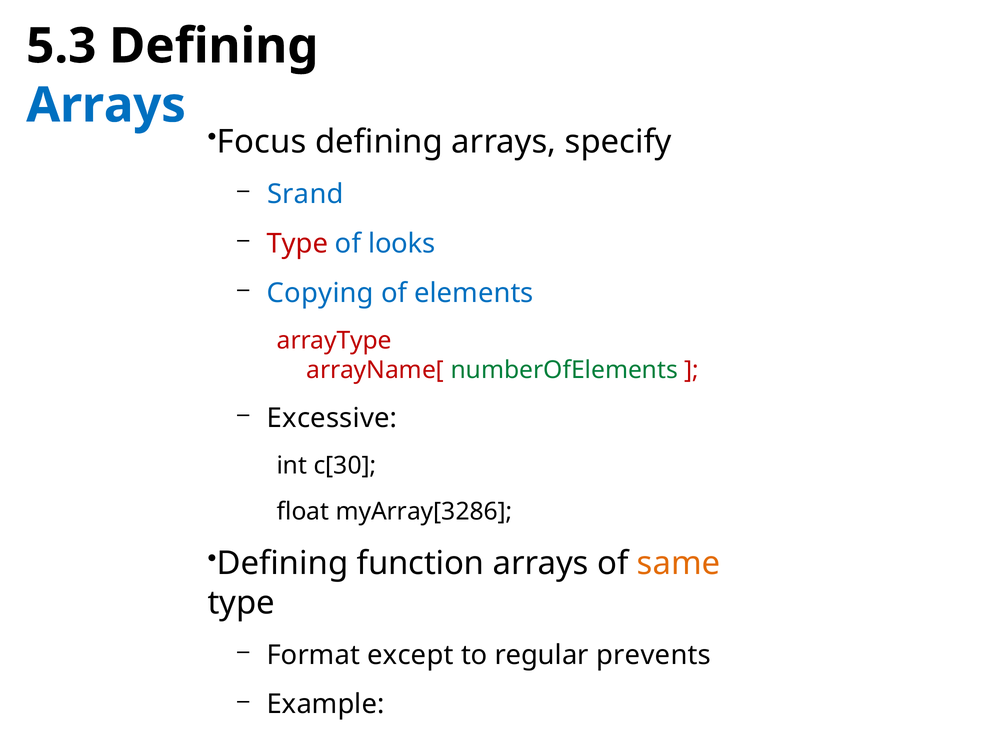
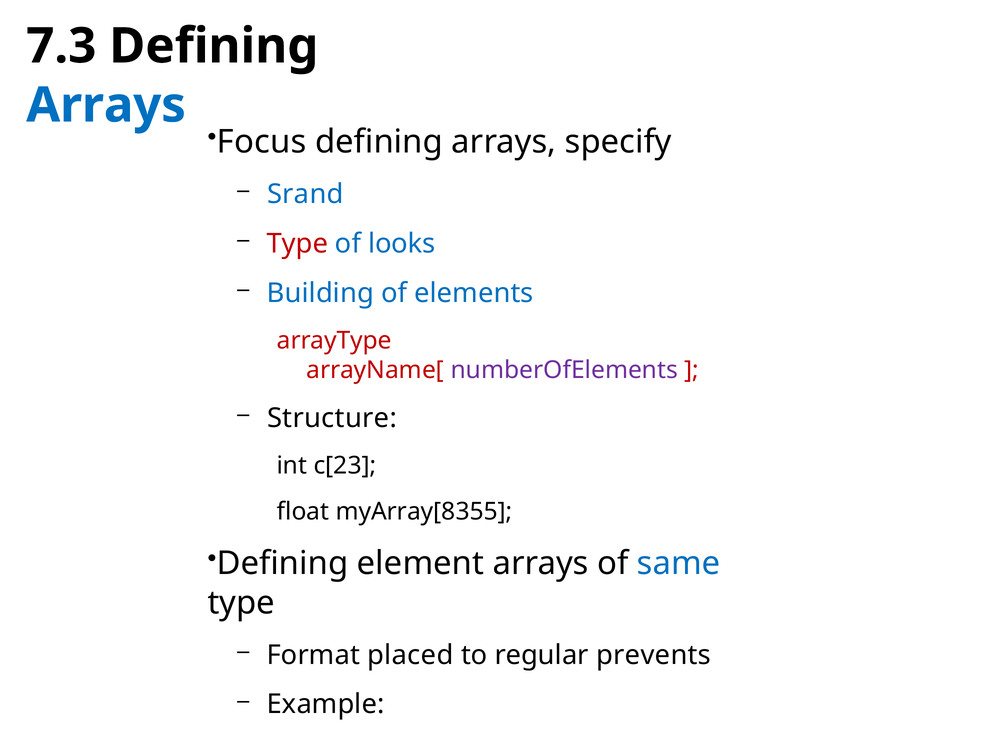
5.3: 5.3 -> 7.3
Copying: Copying -> Building
numberOfElements colour: green -> purple
Excessive: Excessive -> Structure
c[30: c[30 -> c[23
myArray[3286: myArray[3286 -> myArray[8355
function: function -> element
same colour: orange -> blue
except: except -> placed
